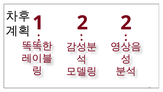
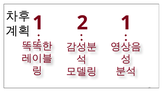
2 2: 2 -> 1
